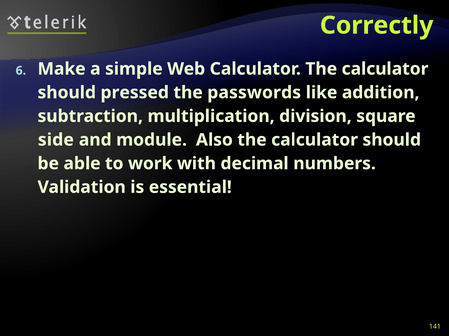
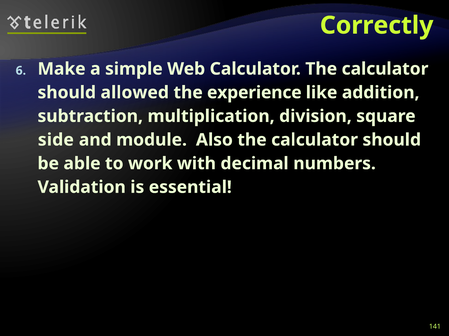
pressed: pressed -> allowed
passwords: passwords -> experience
